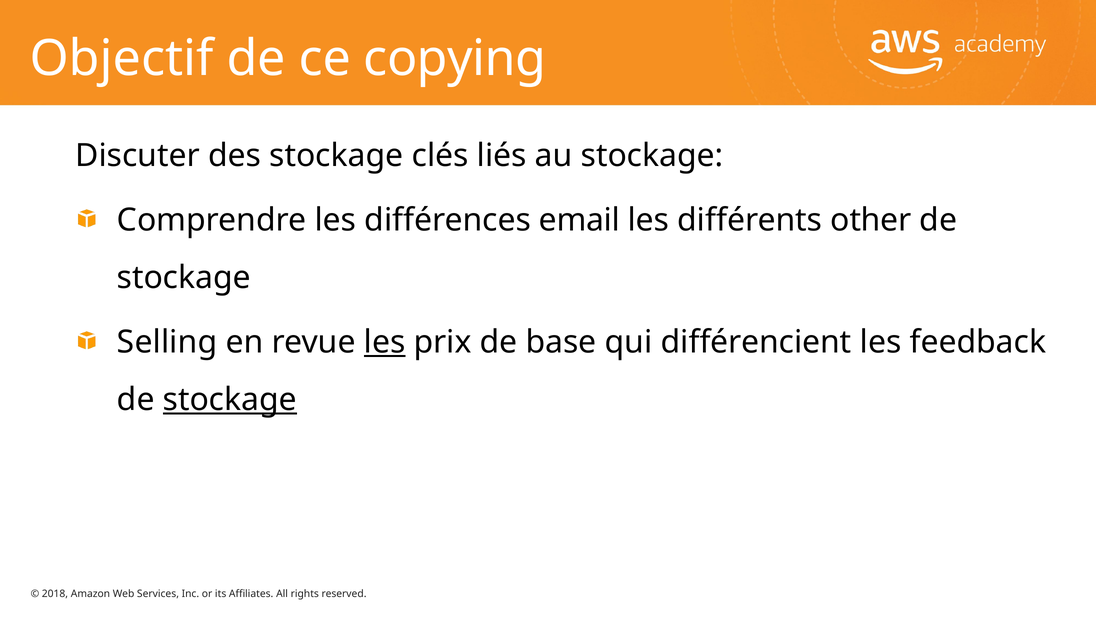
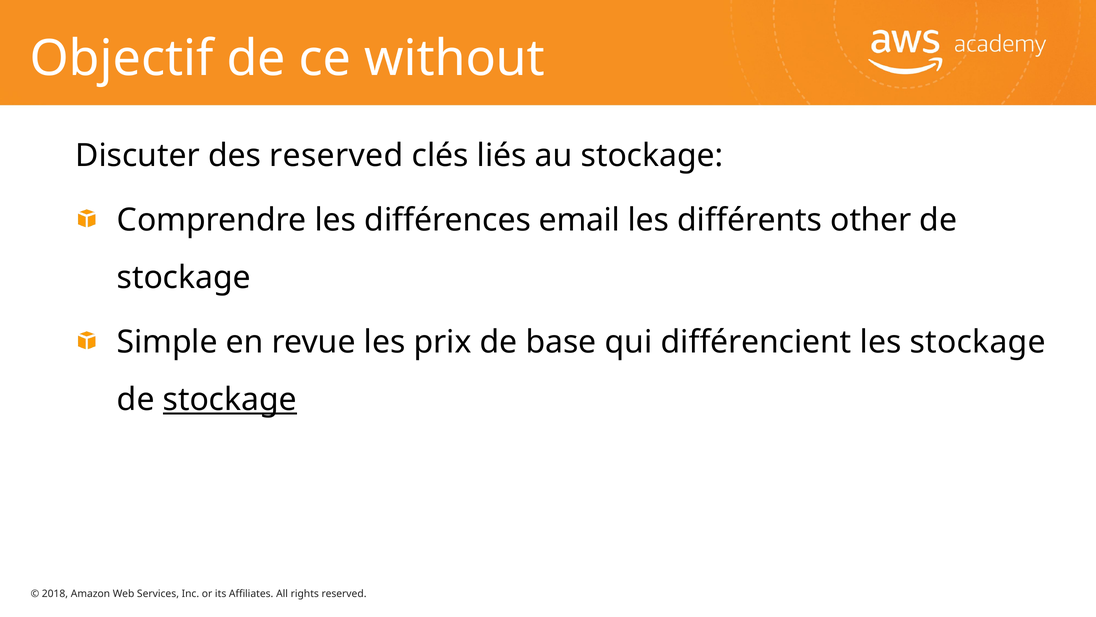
copying: copying -> without
des stockage: stockage -> reserved
Selling: Selling -> Simple
les at (385, 342) underline: present -> none
les feedback: feedback -> stockage
